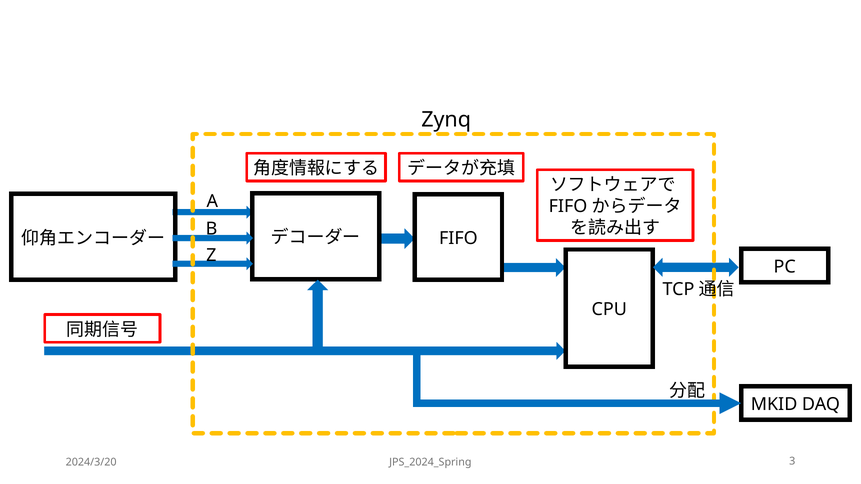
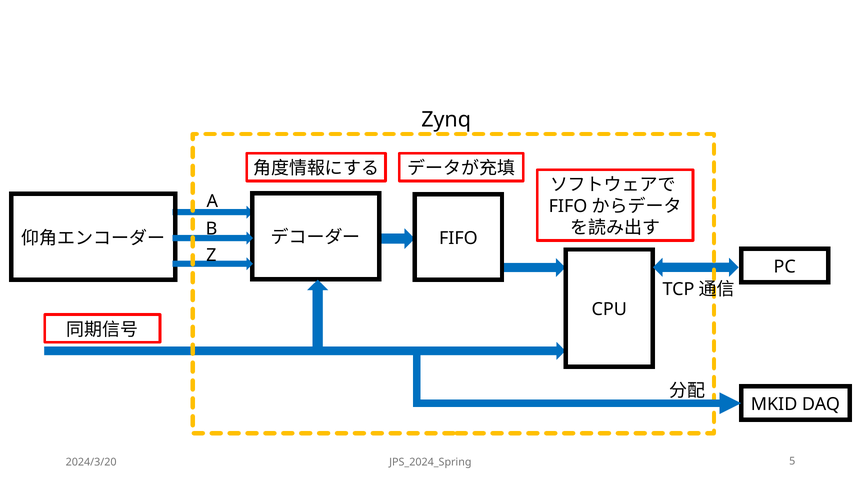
3: 3 -> 5
